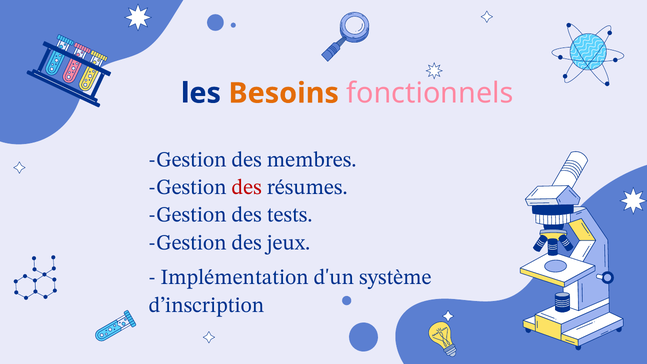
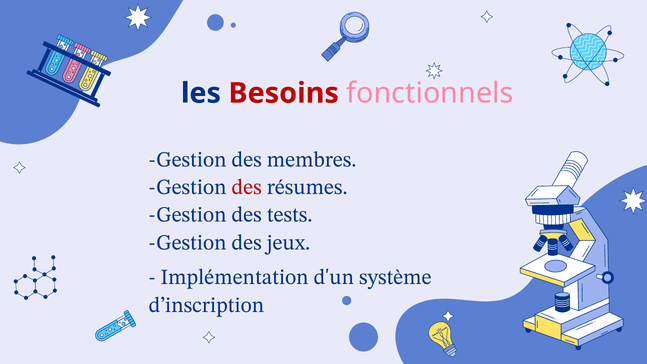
Besoins colour: orange -> red
